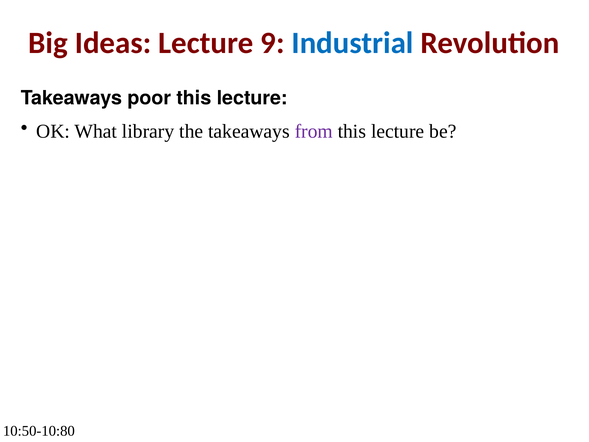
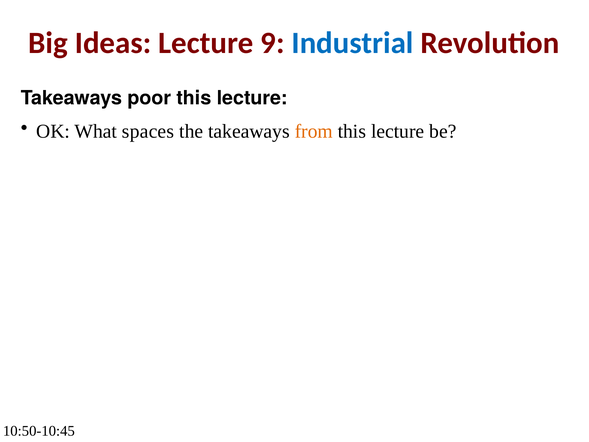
library: library -> spaces
from colour: purple -> orange
10:50-10:80: 10:50-10:80 -> 10:50-10:45
